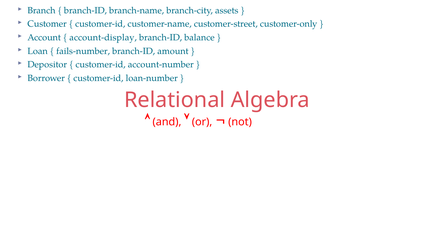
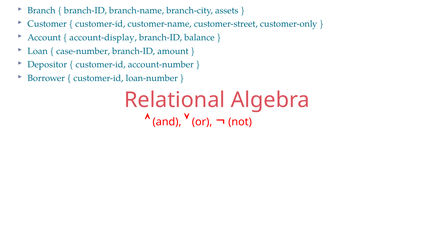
fails-number: fails-number -> case-number
